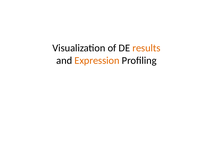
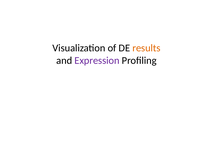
Expression colour: orange -> purple
